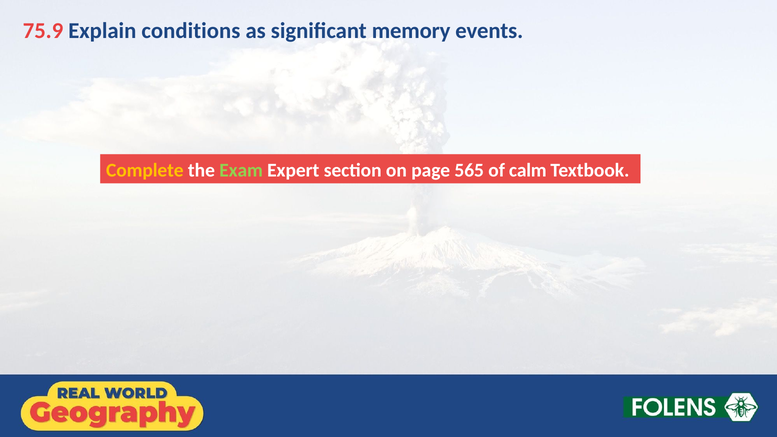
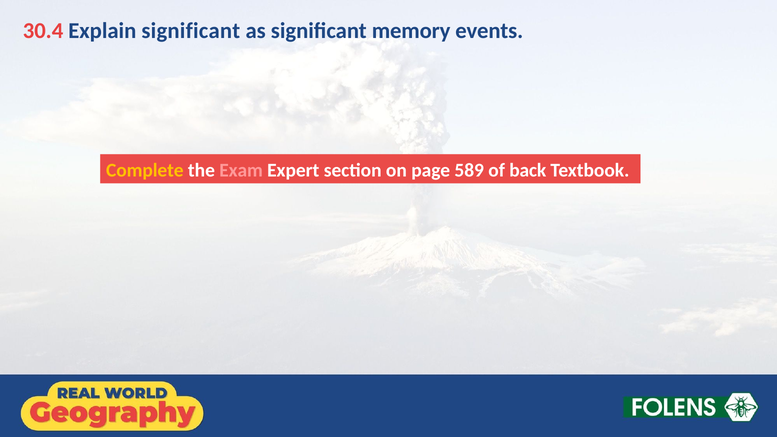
75.9: 75.9 -> 30.4
Explain conditions: conditions -> significant
Exam colour: light green -> pink
565: 565 -> 589
calm: calm -> back
